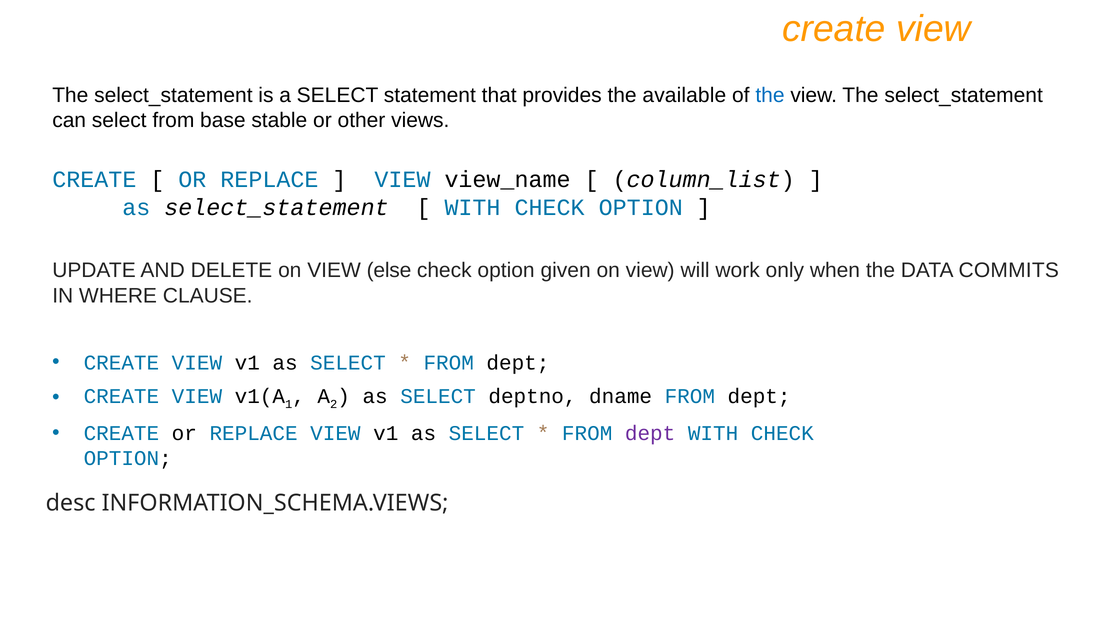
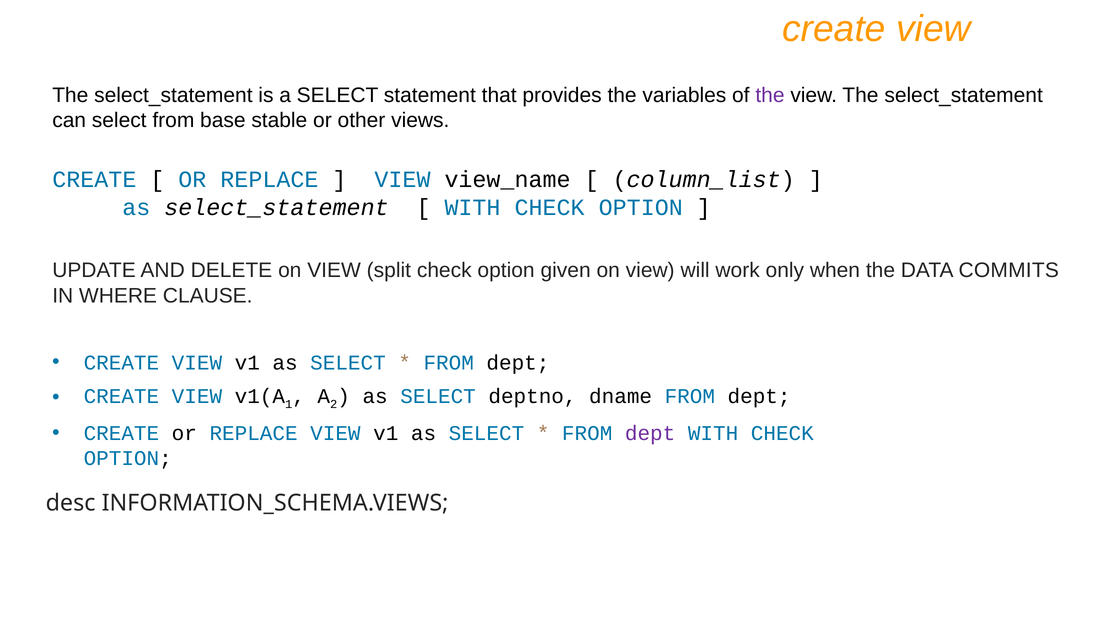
available: available -> variables
the at (770, 95) colour: blue -> purple
else: else -> split
